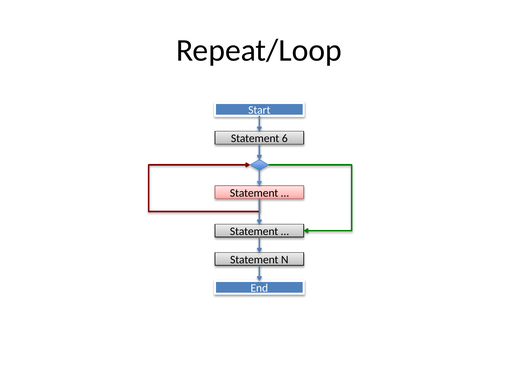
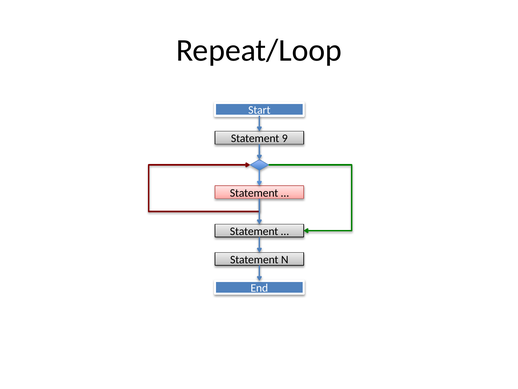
6: 6 -> 9
